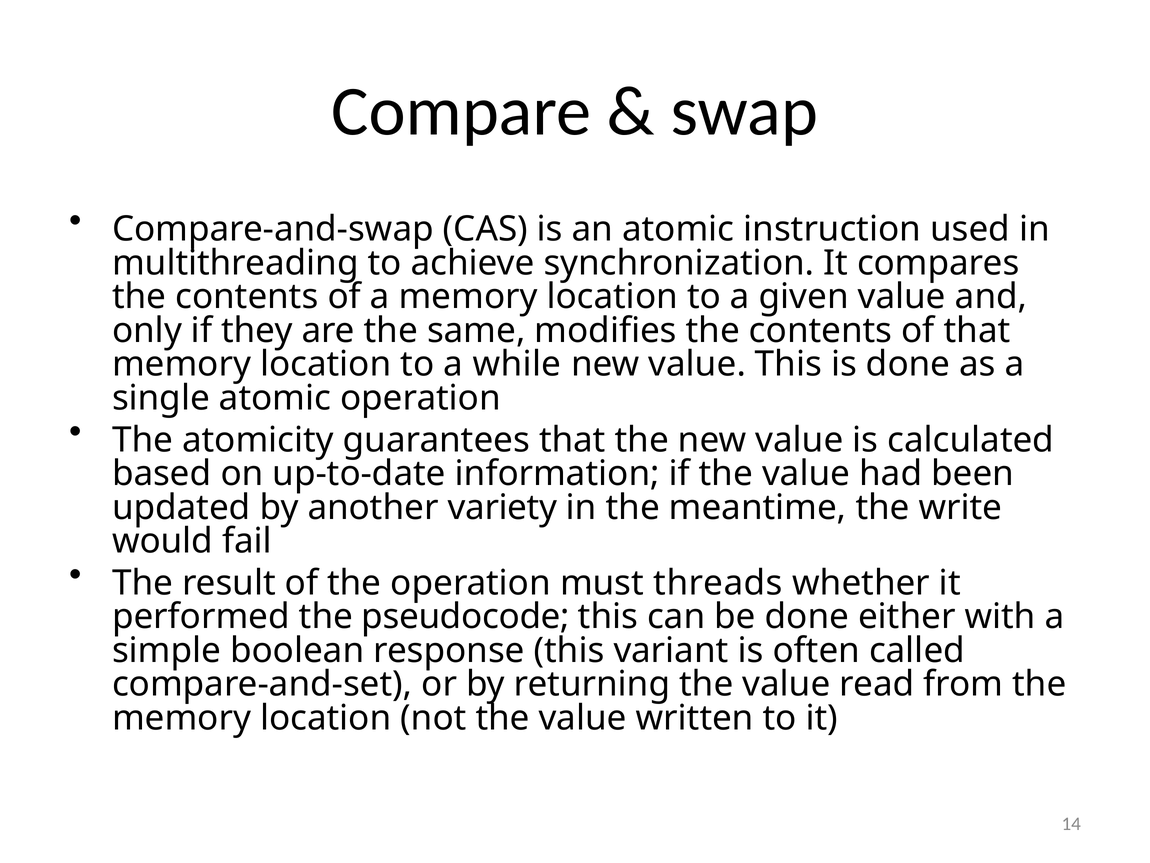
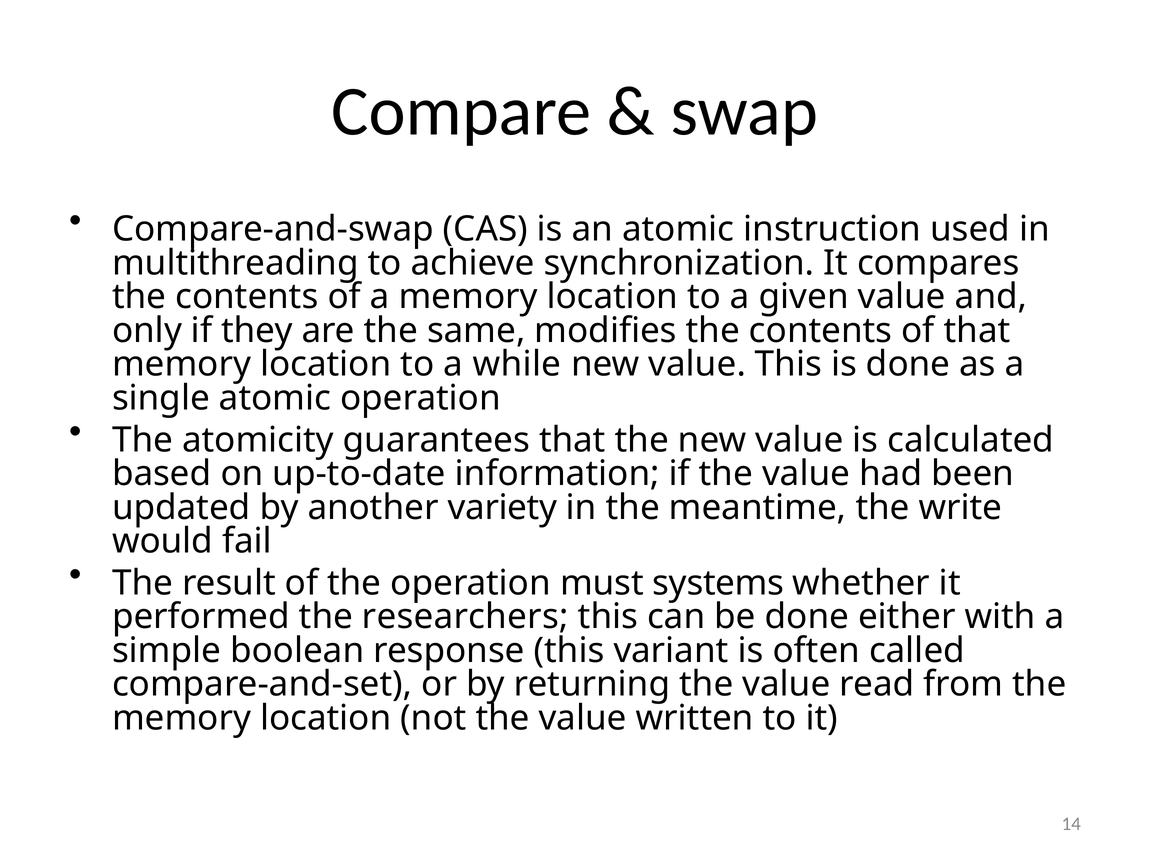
threads: threads -> systems
pseudocode: pseudocode -> researchers
